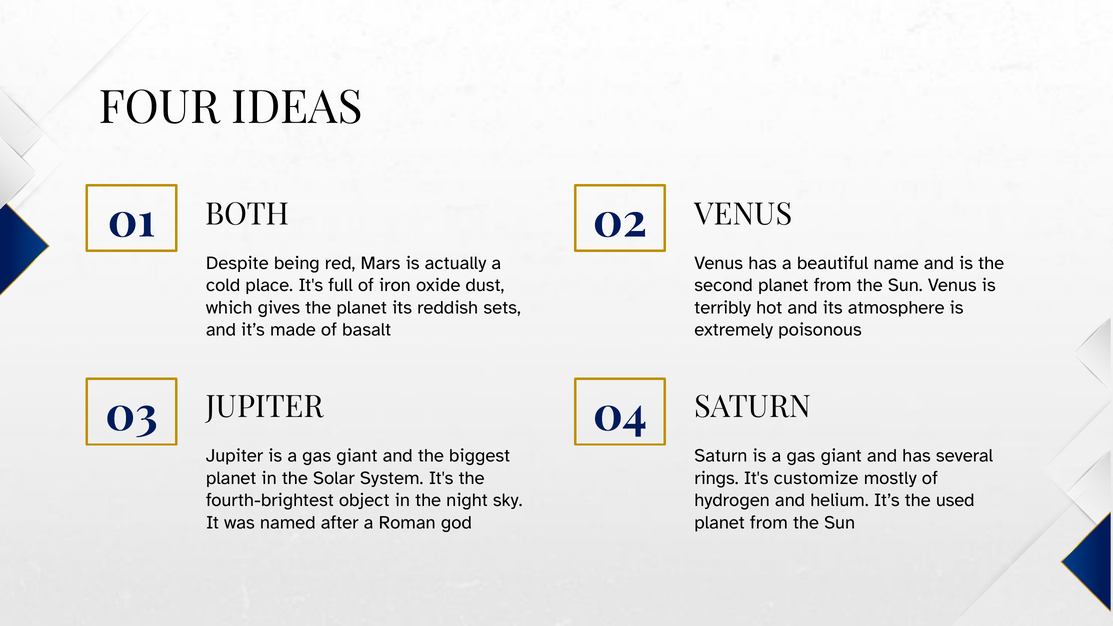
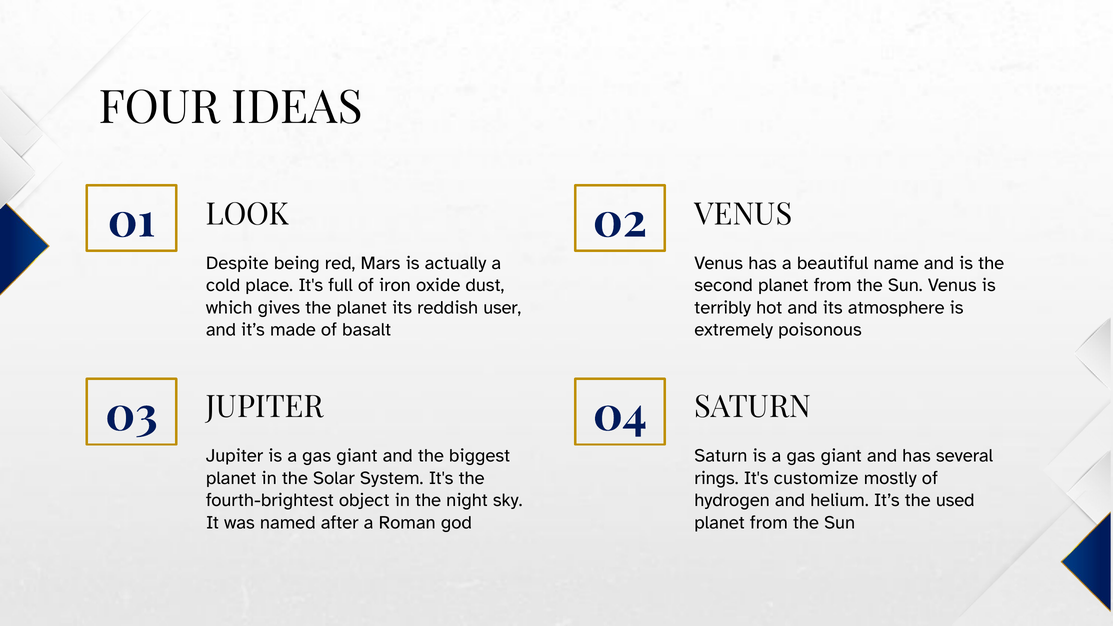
BOTH: BOTH -> LOOK
sets: sets -> user
